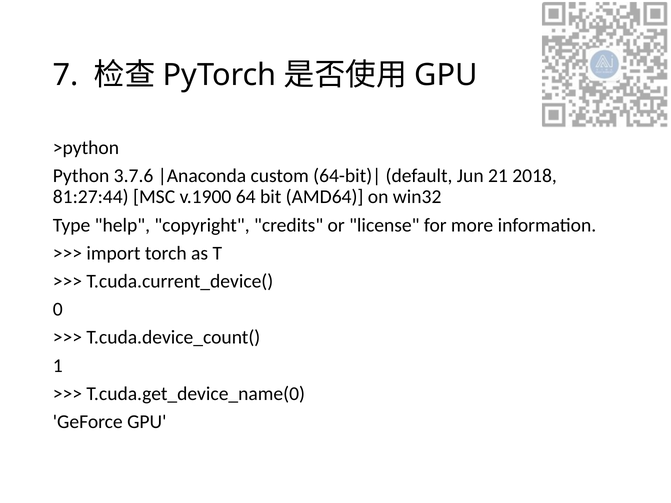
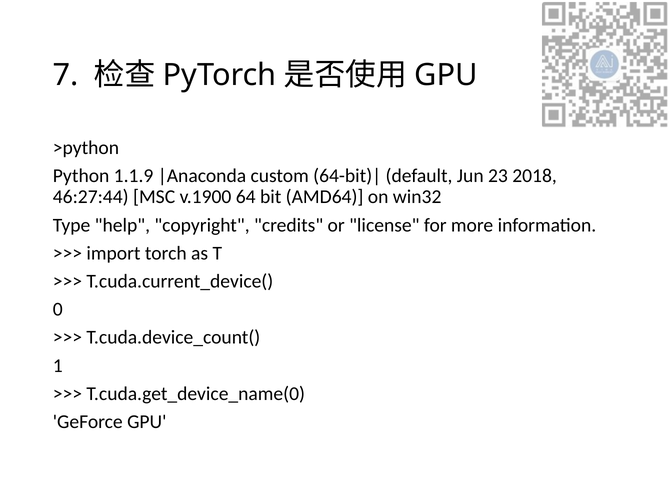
3.7.6: 3.7.6 -> 1.1.9
21: 21 -> 23
81:27:44: 81:27:44 -> 46:27:44
